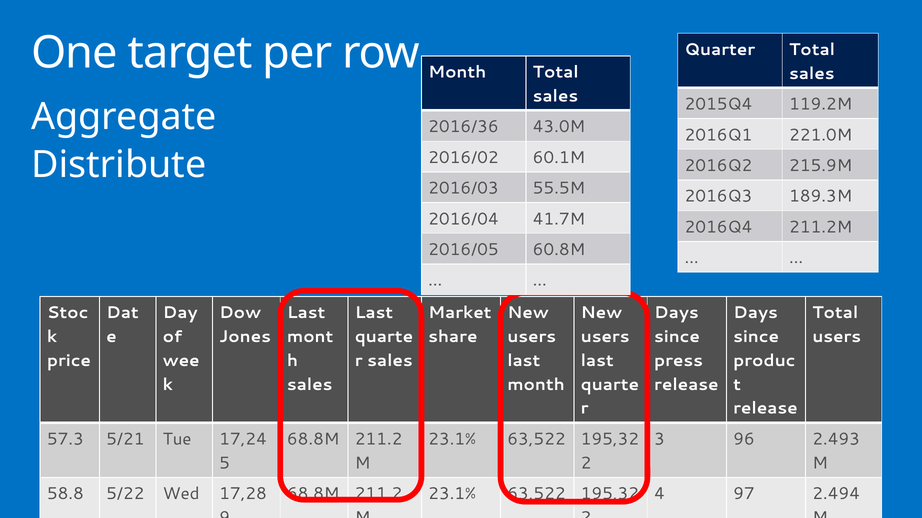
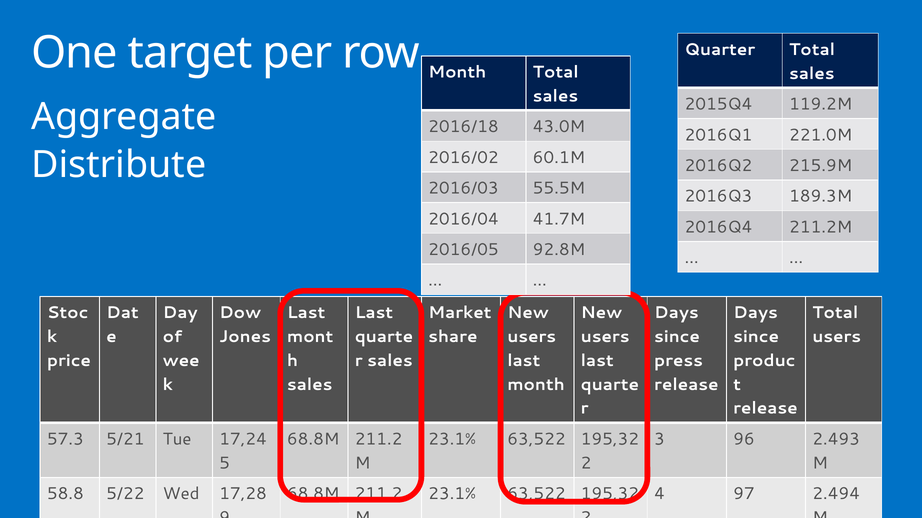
2016/36: 2016/36 -> 2016/18
60.8M: 60.8M -> 92.8M
